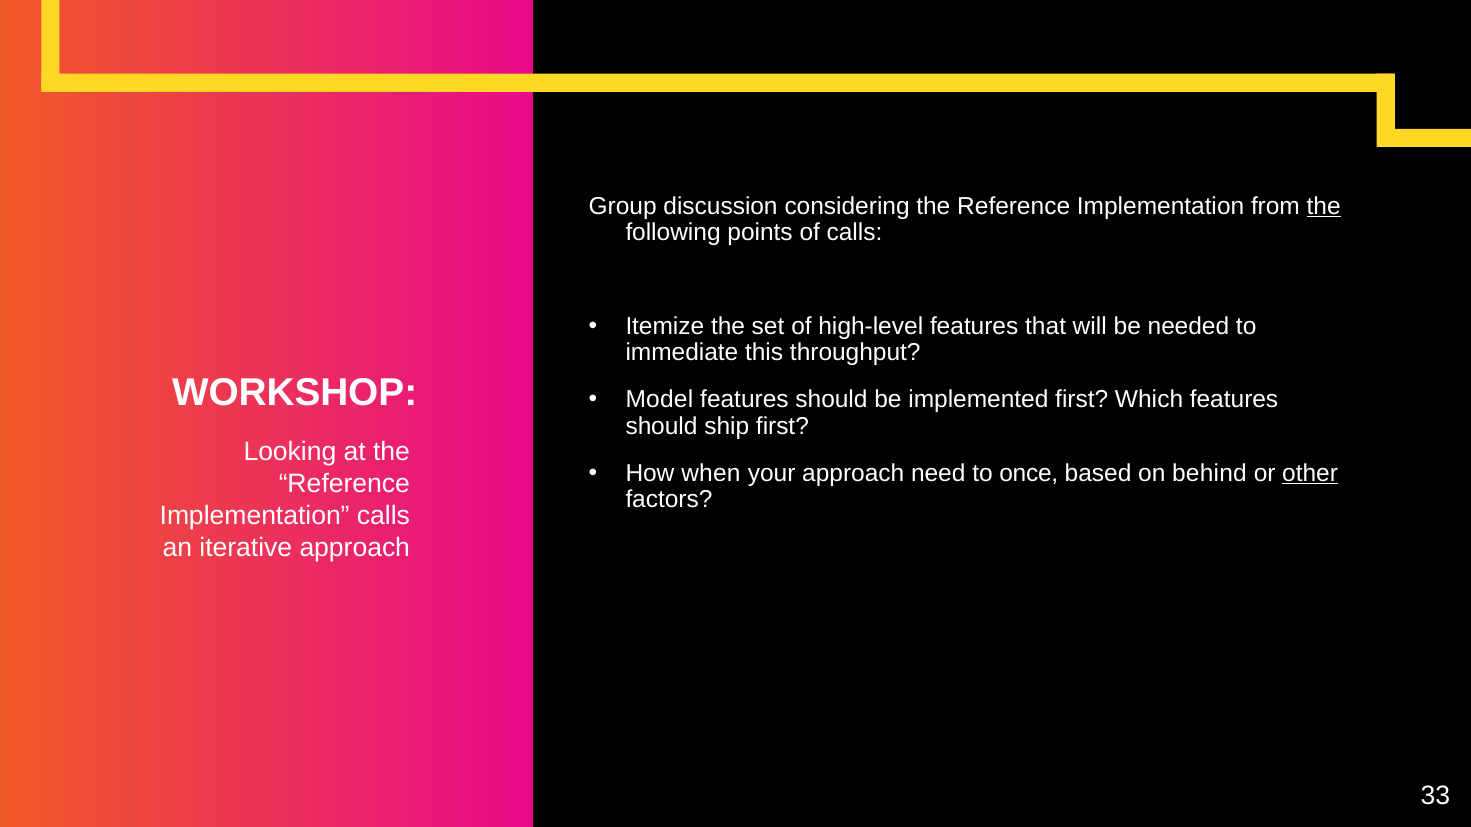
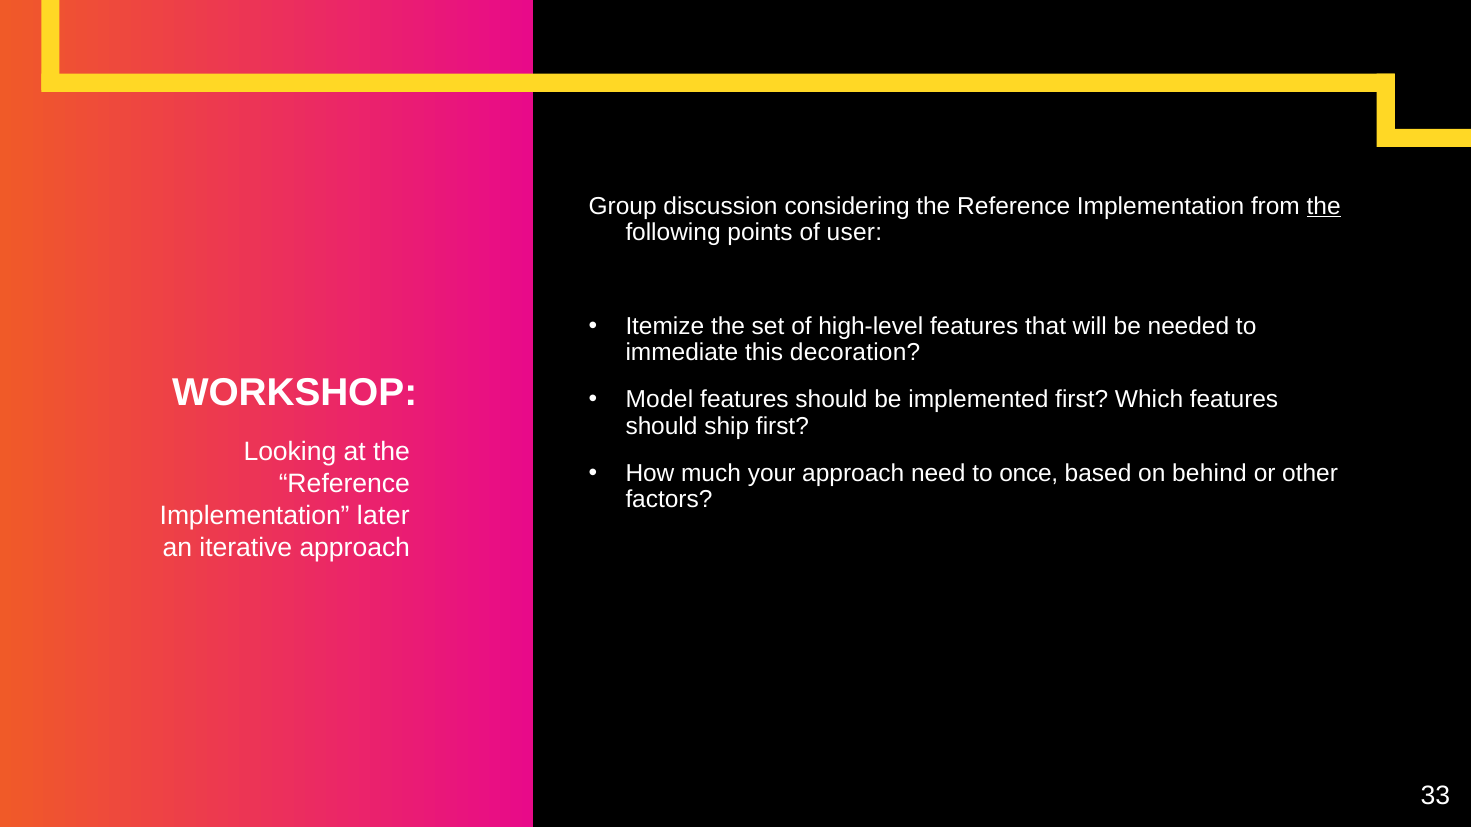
of calls: calls -> user
throughput: throughput -> decoration
when: when -> much
other underline: present -> none
Implementation calls: calls -> later
